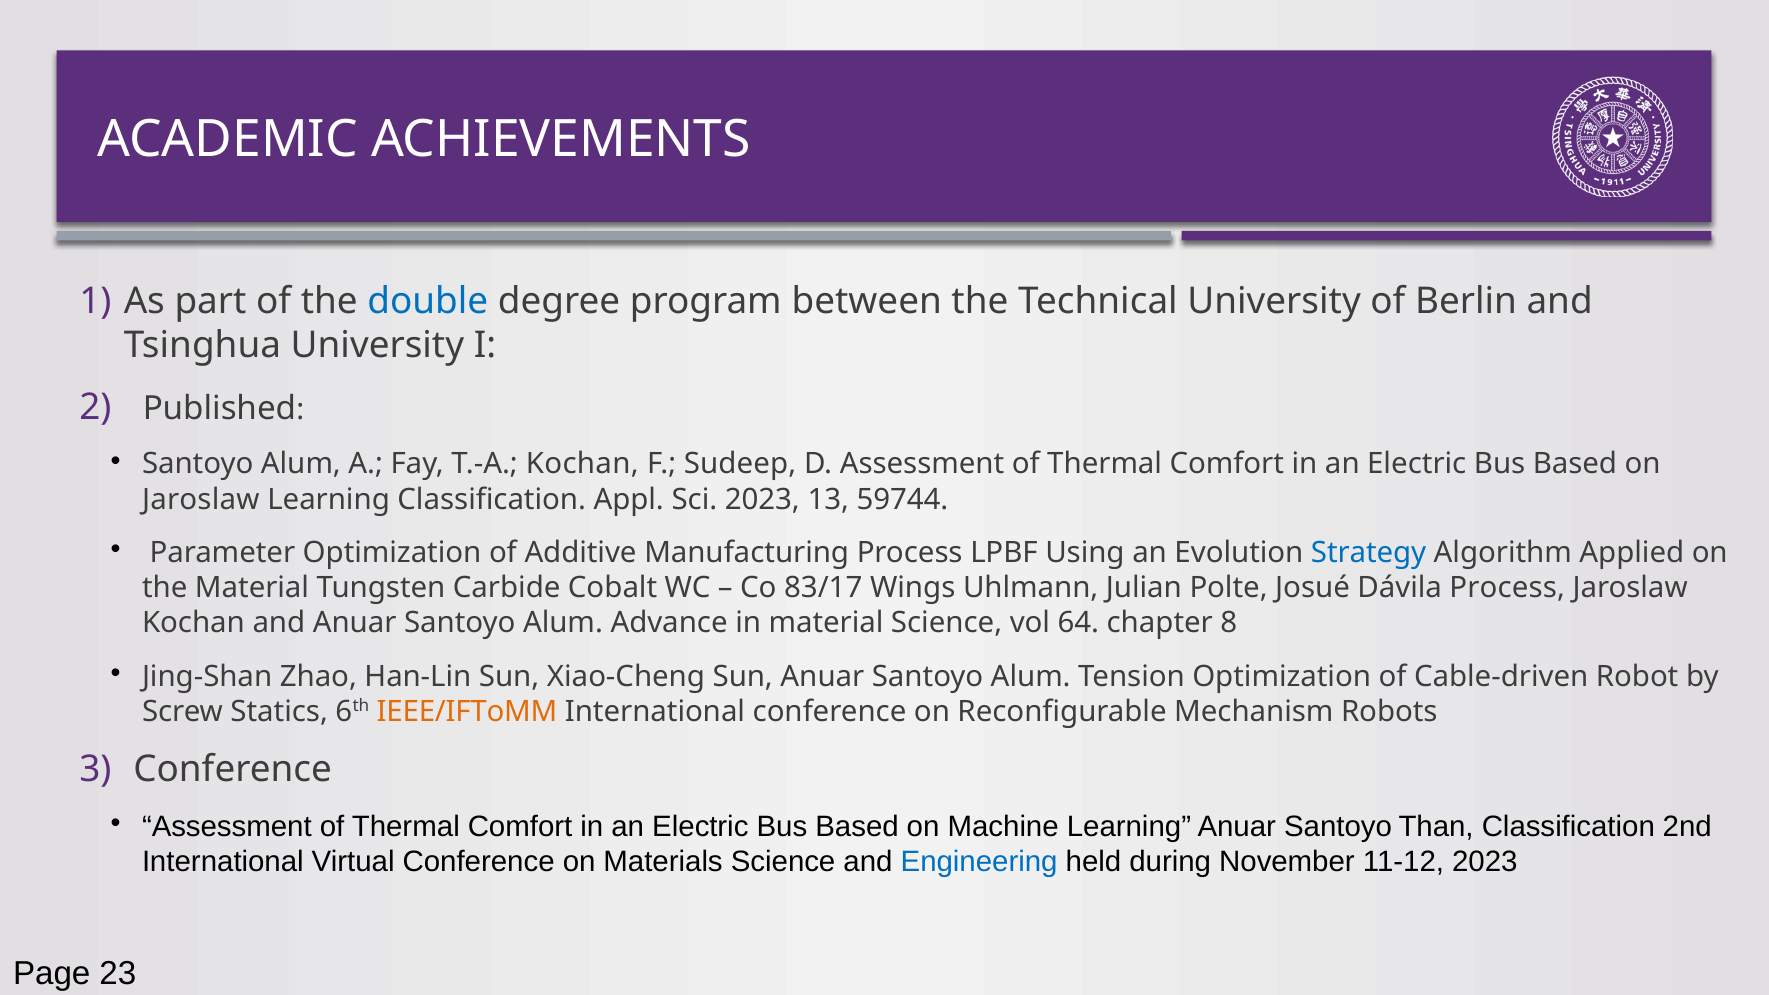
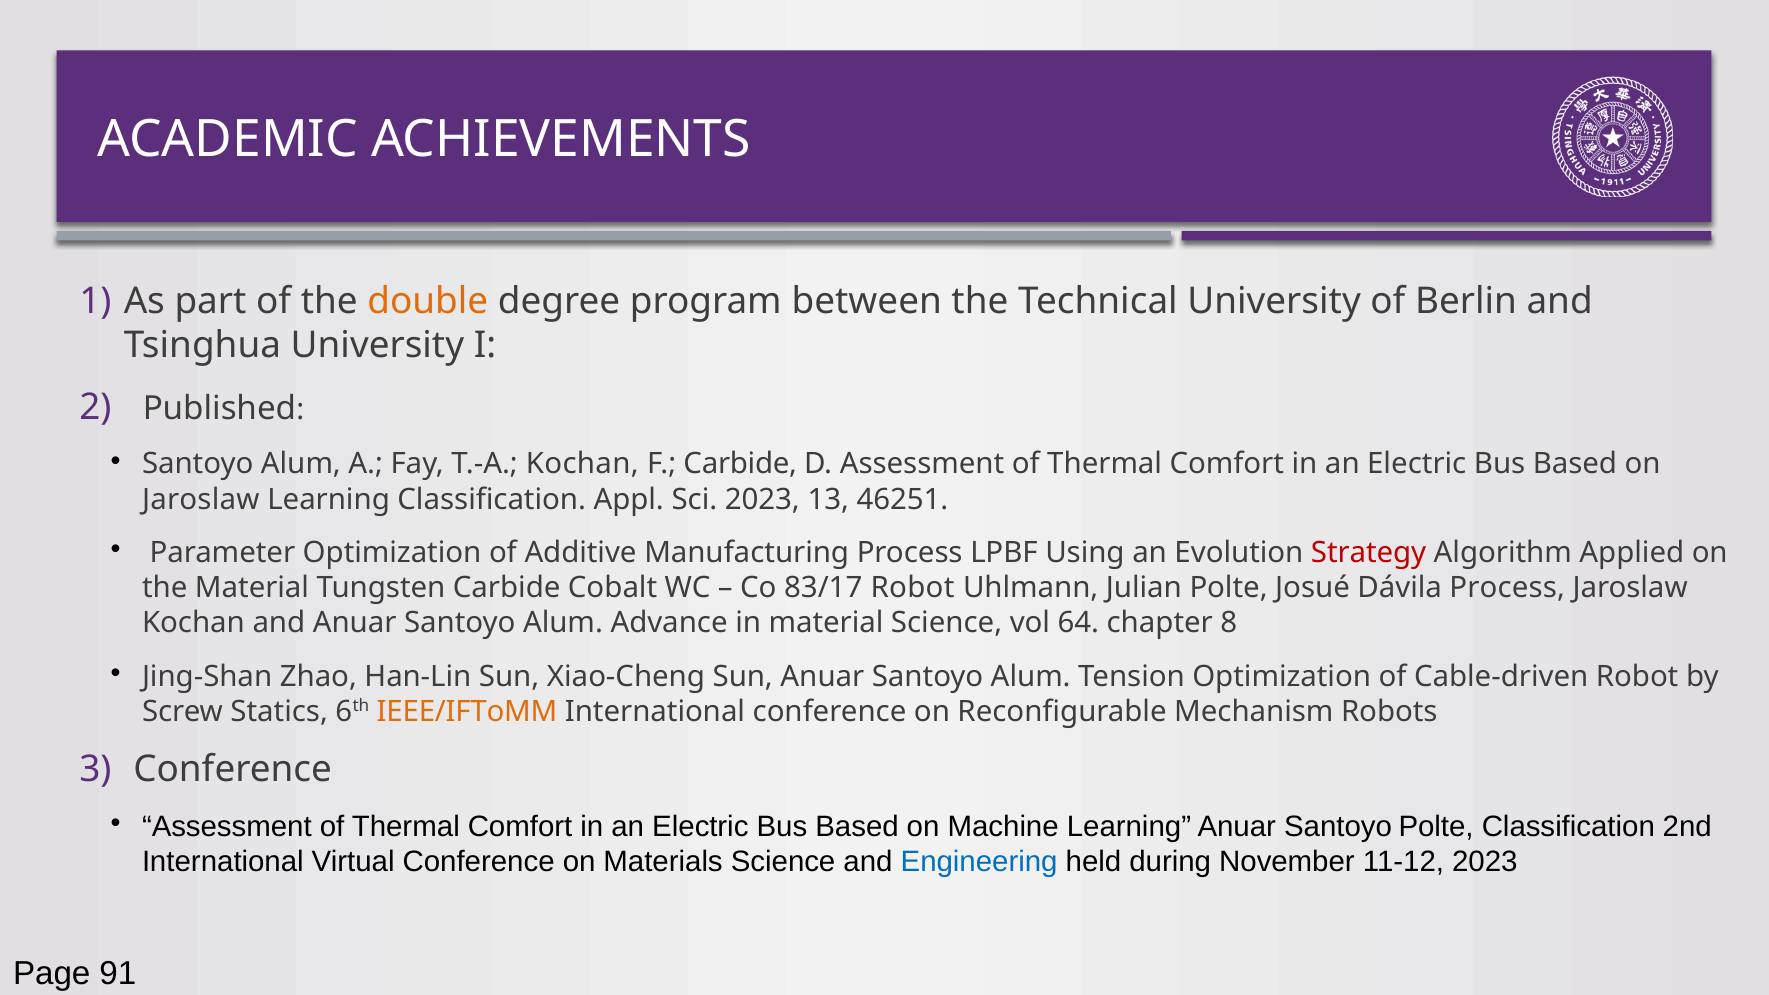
double colour: blue -> orange
F Sudeep: Sudeep -> Carbide
59744: 59744 -> 46251
Strategy colour: blue -> red
83/17 Wings: Wings -> Robot
Santoyo Than: Than -> Polte
23: 23 -> 91
